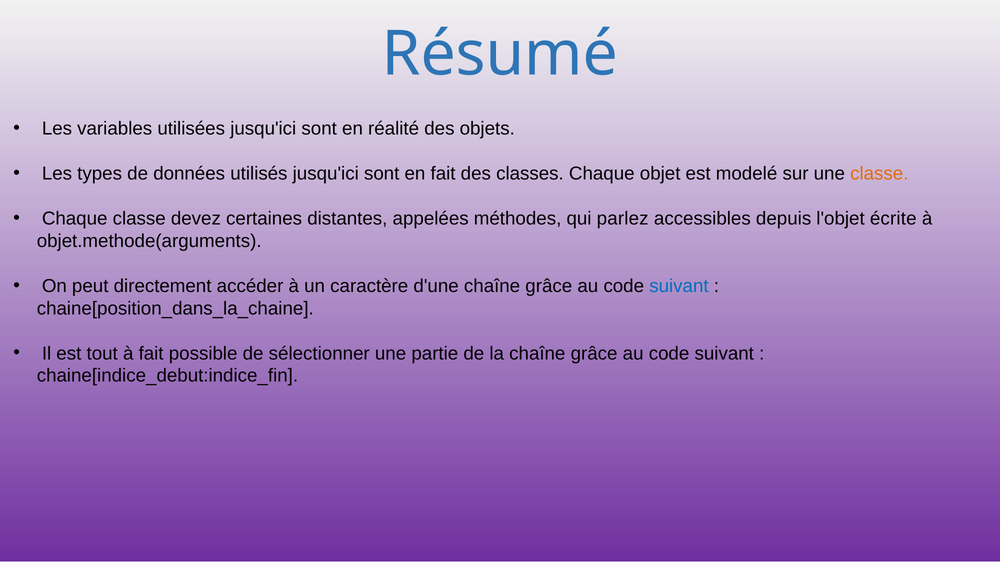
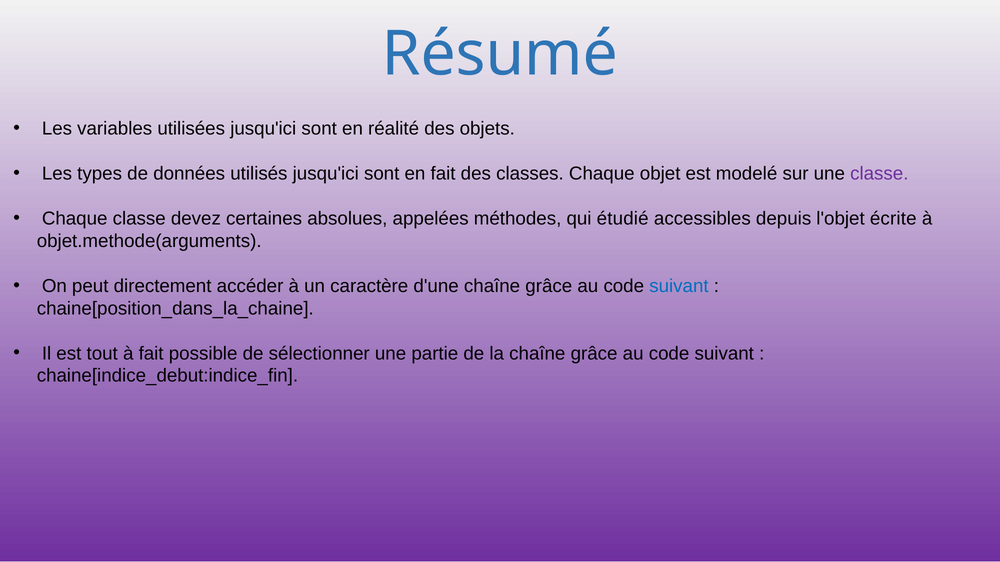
classe at (879, 174) colour: orange -> purple
distantes: distantes -> absolues
parlez: parlez -> étudié
